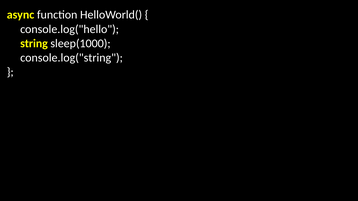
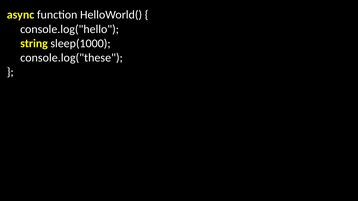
console.log("string: console.log("string -> console.log("these
